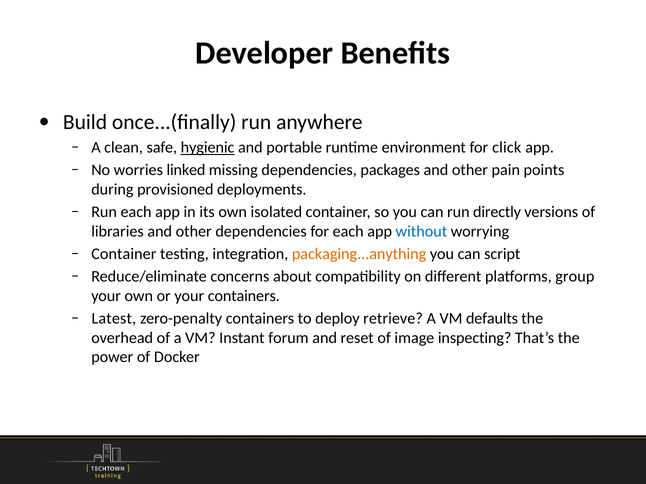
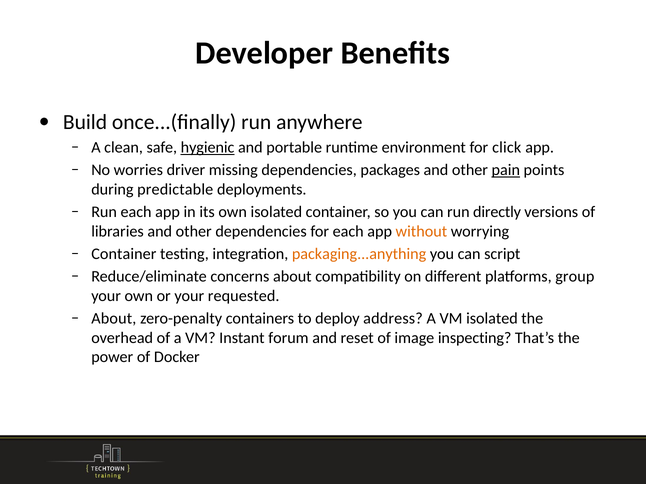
linked: linked -> driver
pain underline: none -> present
provisioned: provisioned -> predictable
without colour: blue -> orange
your containers: containers -> requested
Latest at (114, 319): Latest -> About
retrieve: retrieve -> address
VM defaults: defaults -> isolated
